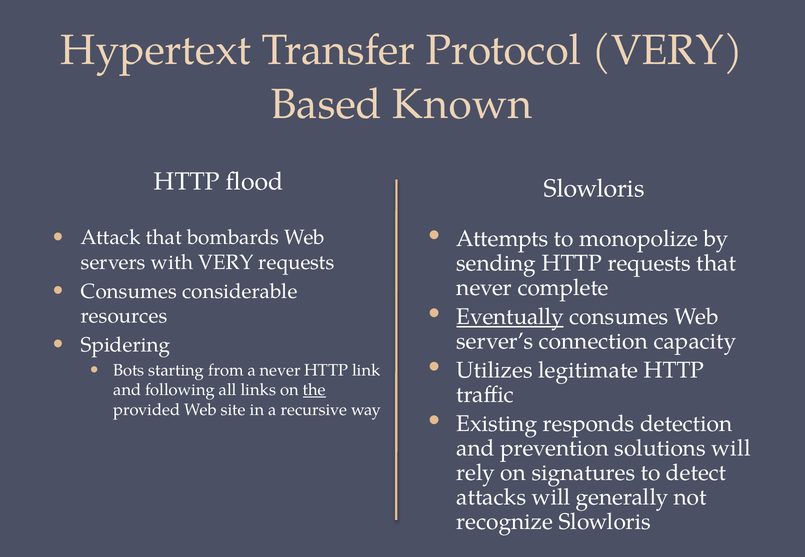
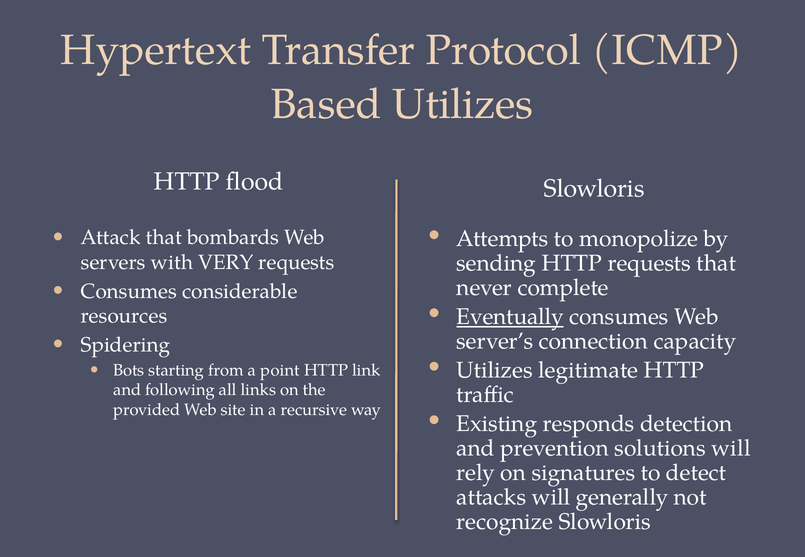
Protocol VERY: VERY -> ICMP
Based Known: Known -> Utilizes
a never: never -> point
the underline: present -> none
